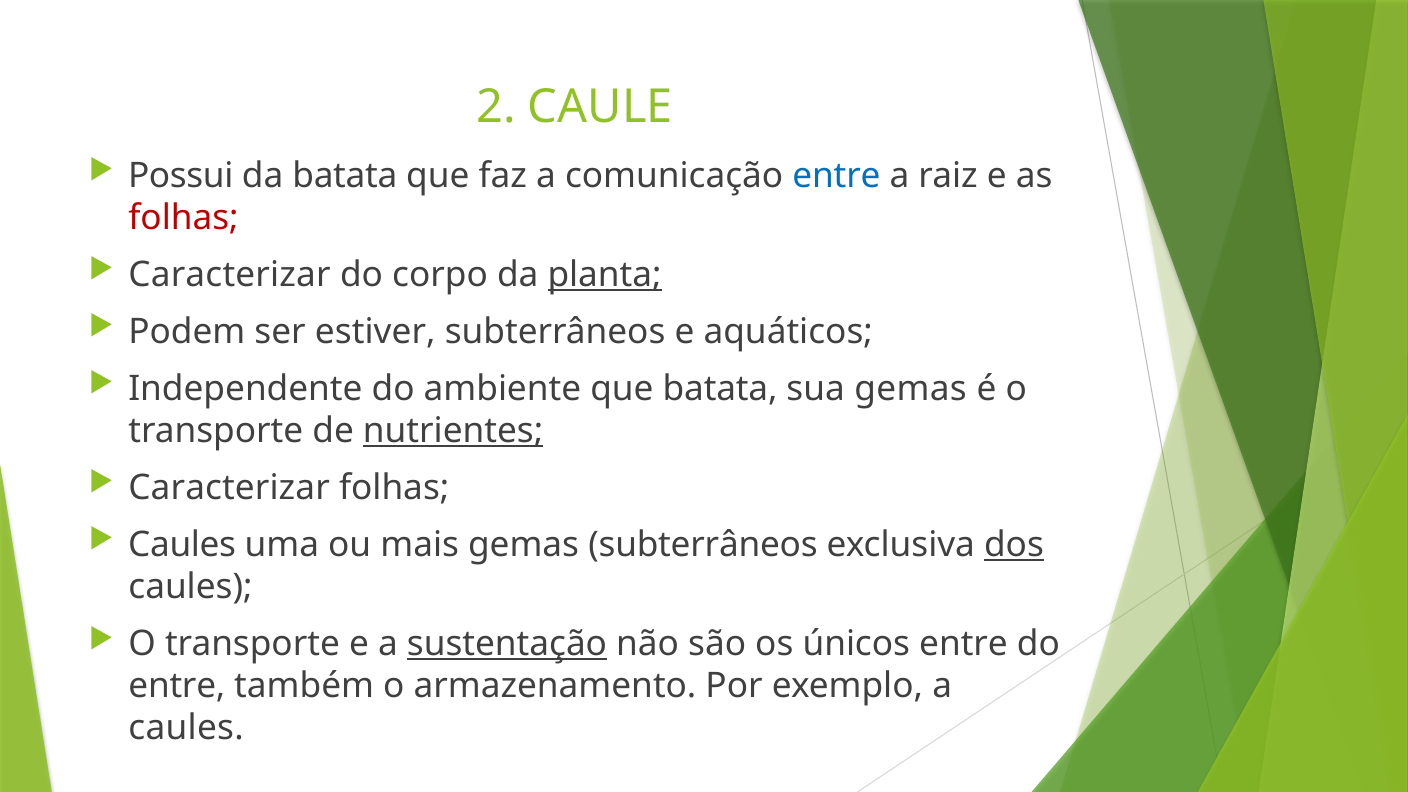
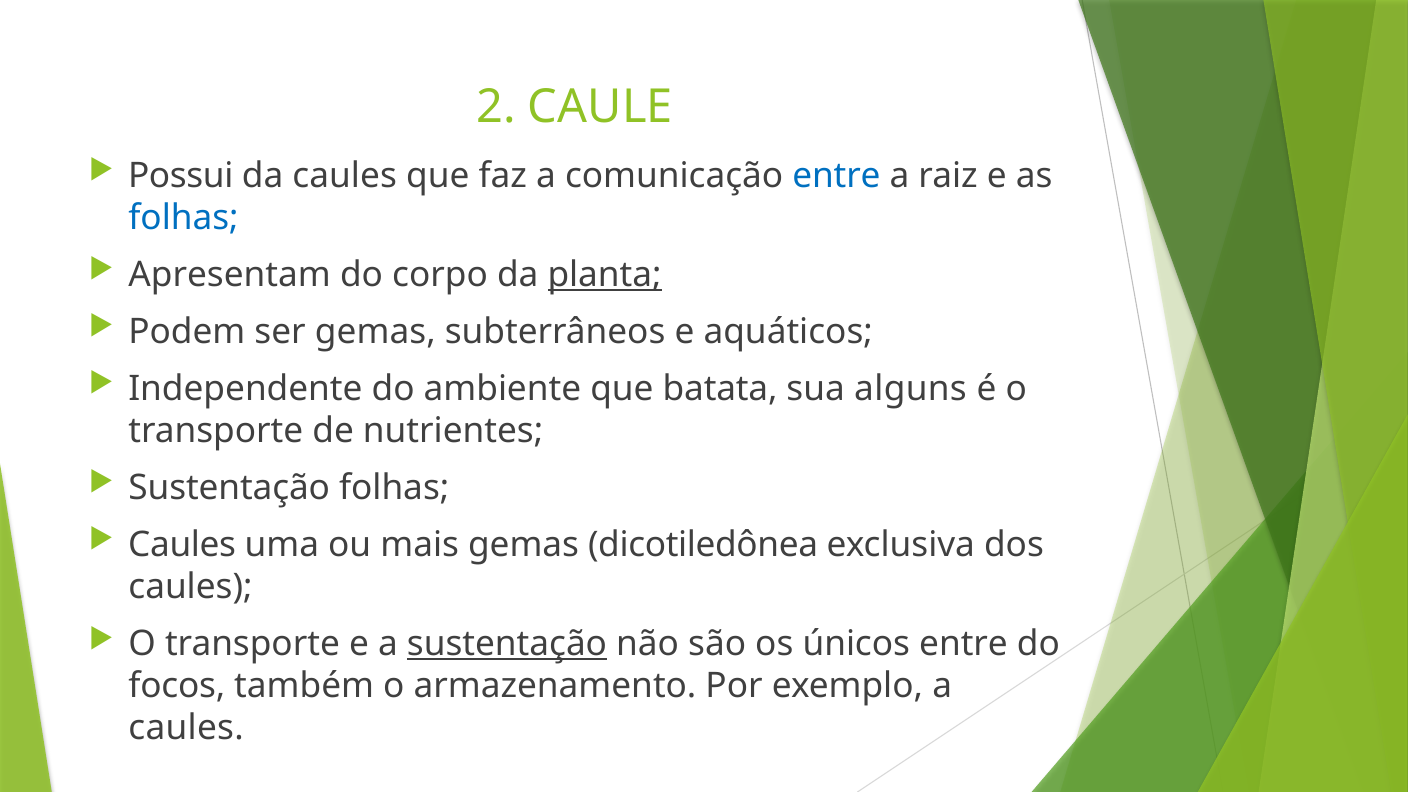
da batata: batata -> caules
folhas at (184, 218) colour: red -> blue
Caracterizar at (230, 275): Caracterizar -> Apresentam
ser estiver: estiver -> gemas
sua gemas: gemas -> alguns
nutrientes underline: present -> none
Caracterizar at (229, 488): Caracterizar -> Sustentação
gemas subterrâneos: subterrâneos -> dicotiledônea
dos underline: present -> none
entre at (177, 686): entre -> focos
